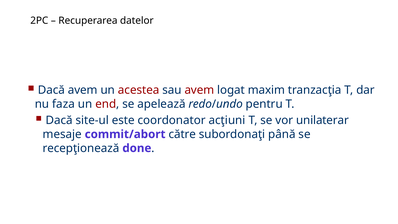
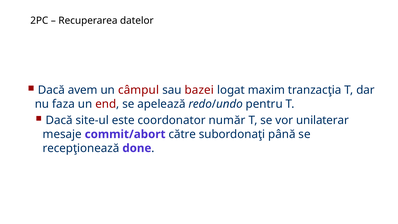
acestea: acestea -> câmpul
sau avem: avem -> bazei
acţiuni: acţiuni -> număr
